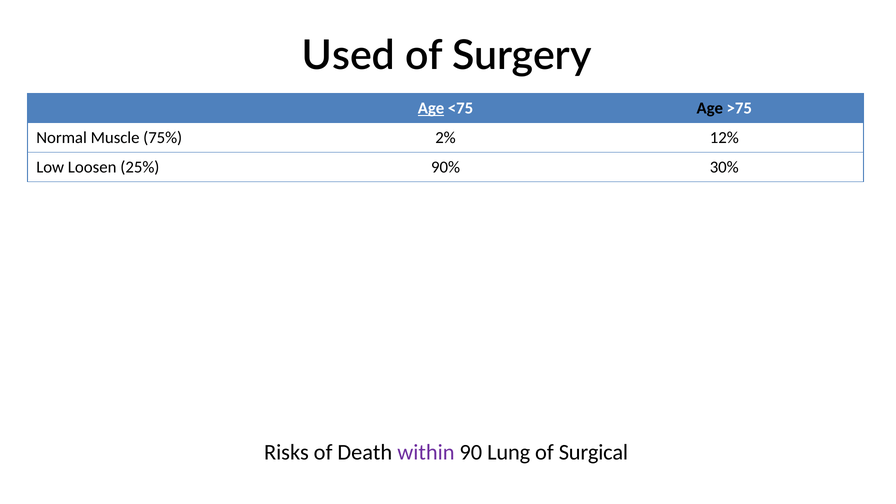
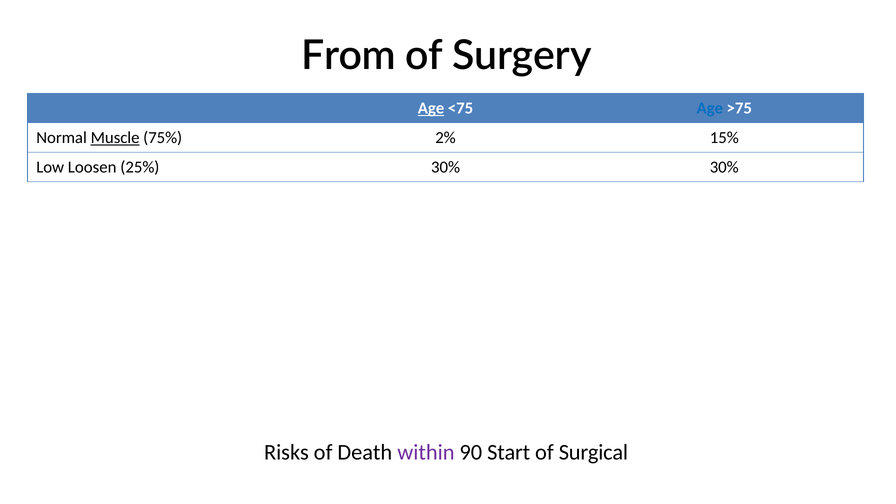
Used: Used -> From
Age at (710, 108) colour: black -> blue
Muscle underline: none -> present
12%: 12% -> 15%
25% 90%: 90% -> 30%
Lung: Lung -> Start
